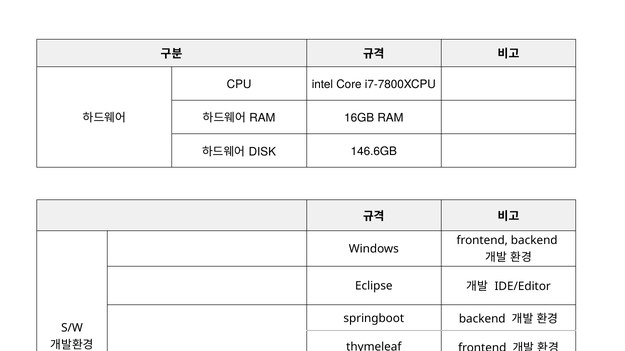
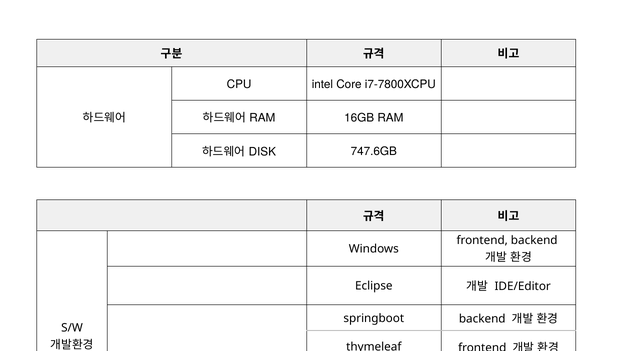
146.6GB: 146.6GB -> 747.6GB
